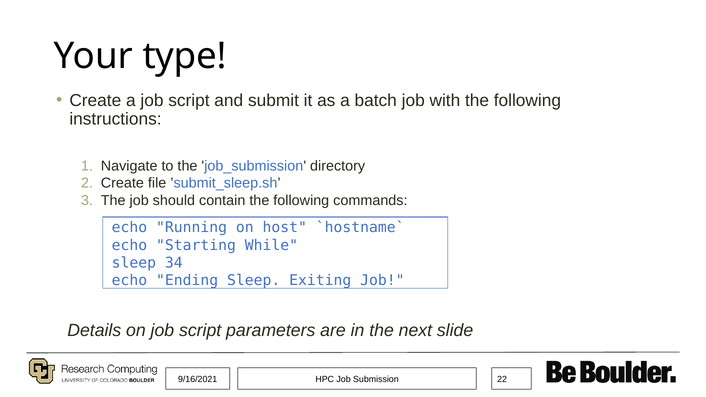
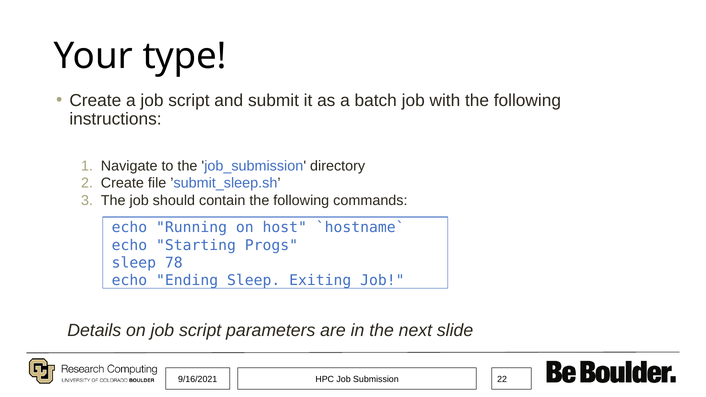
While: While -> Progs
34: 34 -> 78
